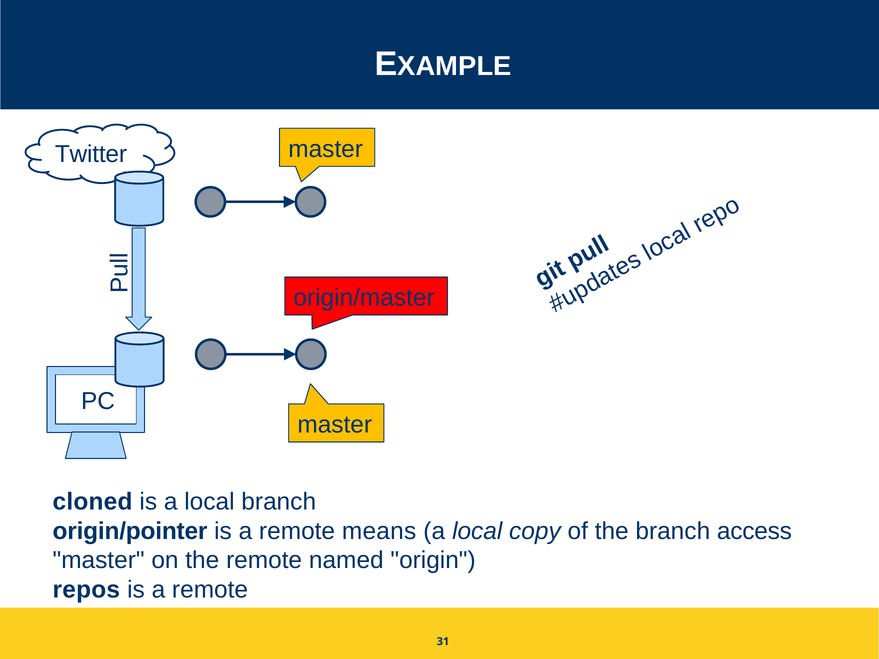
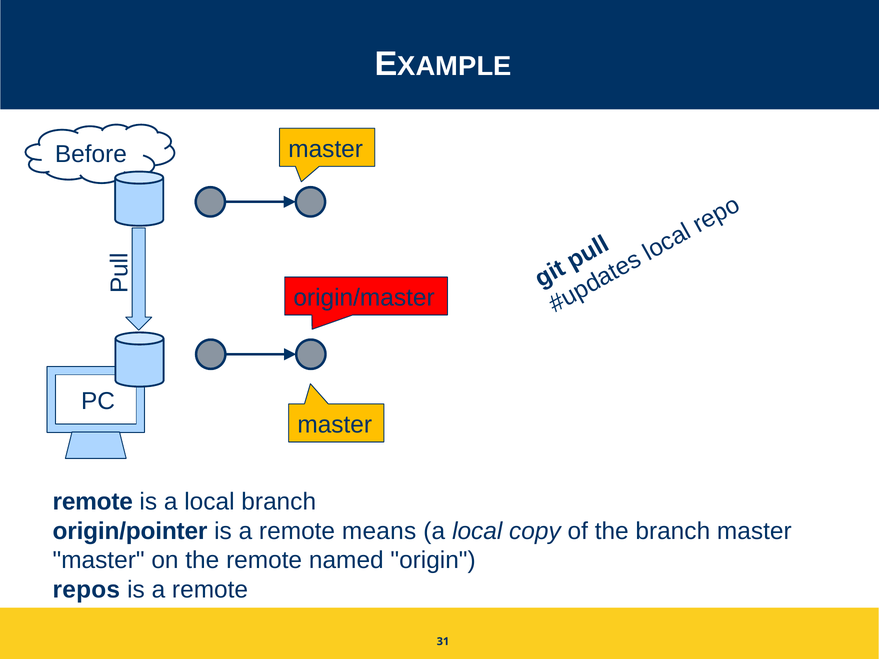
Twitter: Twitter -> Before
cloned at (93, 502): cloned -> remote
branch access: access -> master
